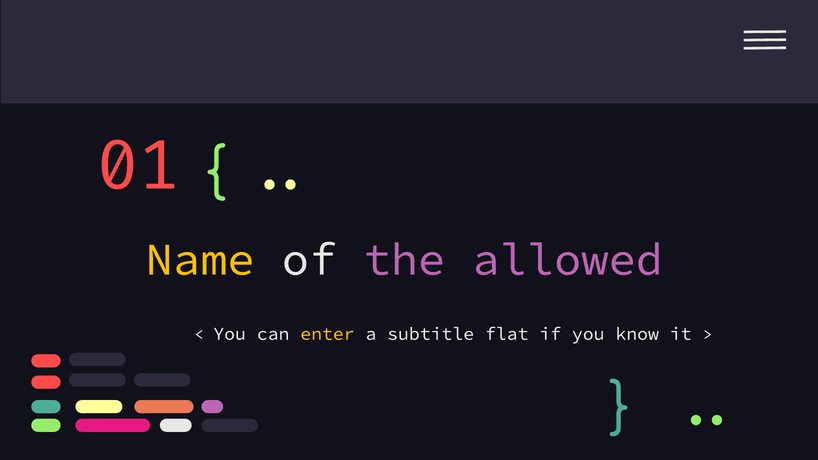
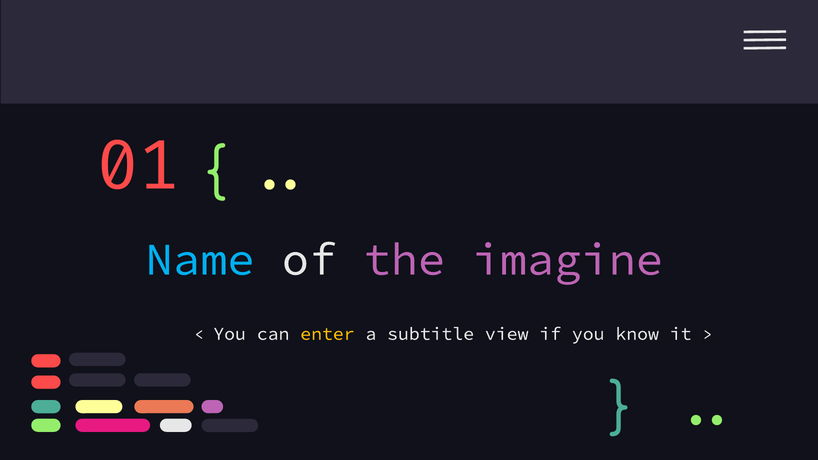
Name colour: yellow -> light blue
allowed: allowed -> imagine
flat: flat -> view
